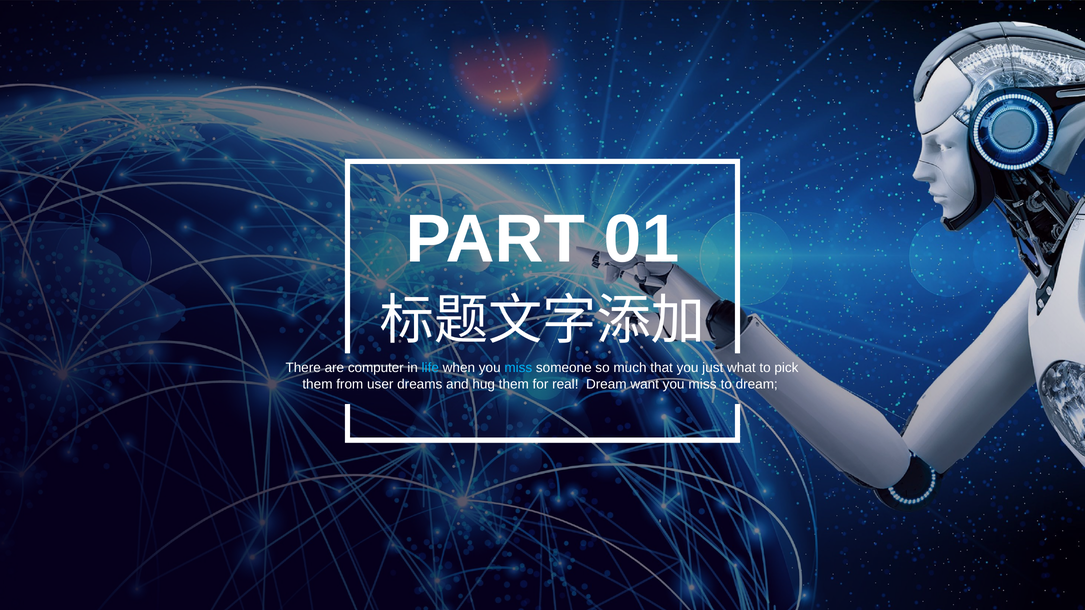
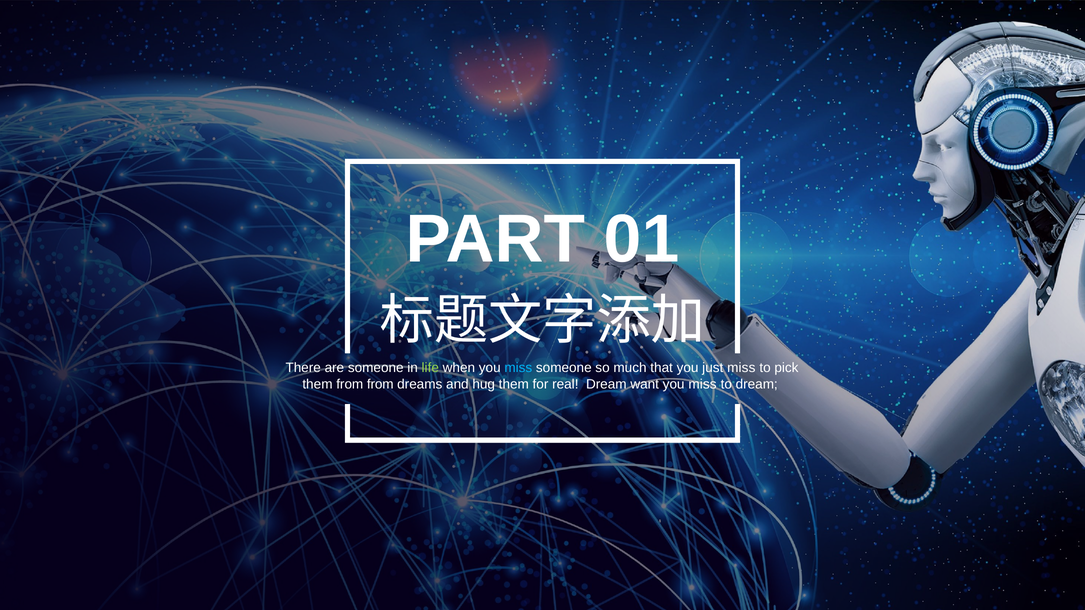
are computer: computer -> someone
life colour: light blue -> light green
just what: what -> miss
from user: user -> from
